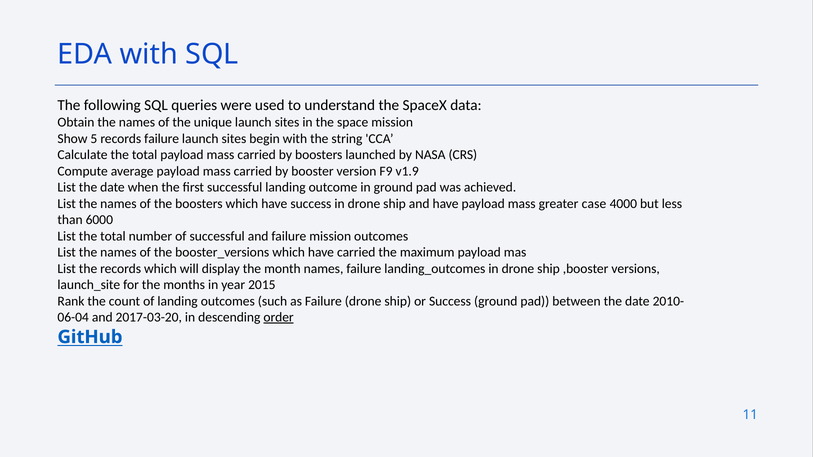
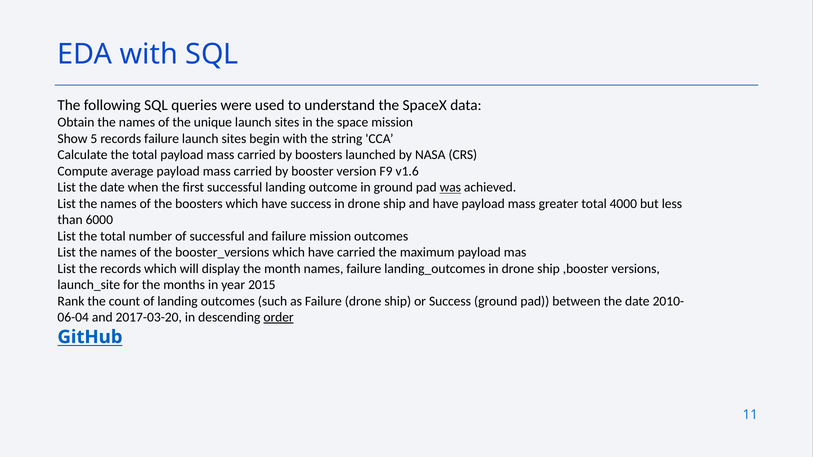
v1.9: v1.9 -> v1.6
was underline: none -> present
greater case: case -> total
